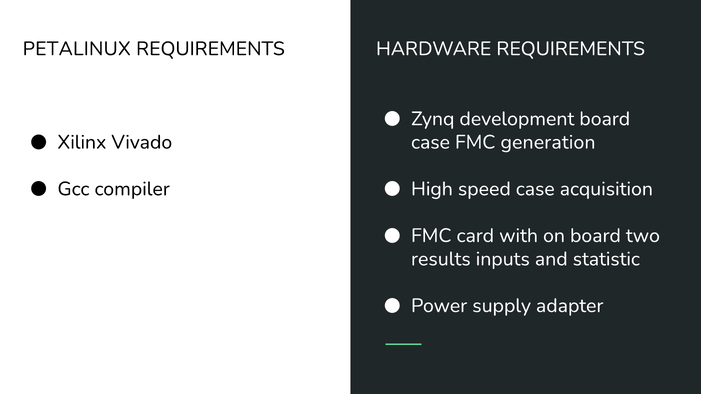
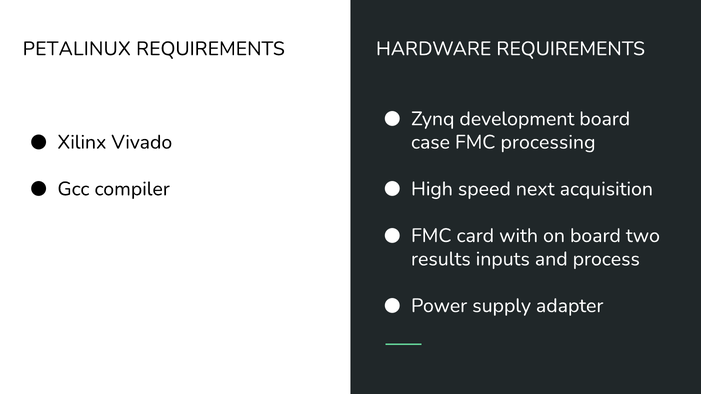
generation: generation -> processing
speed case: case -> next
statistic: statistic -> process
